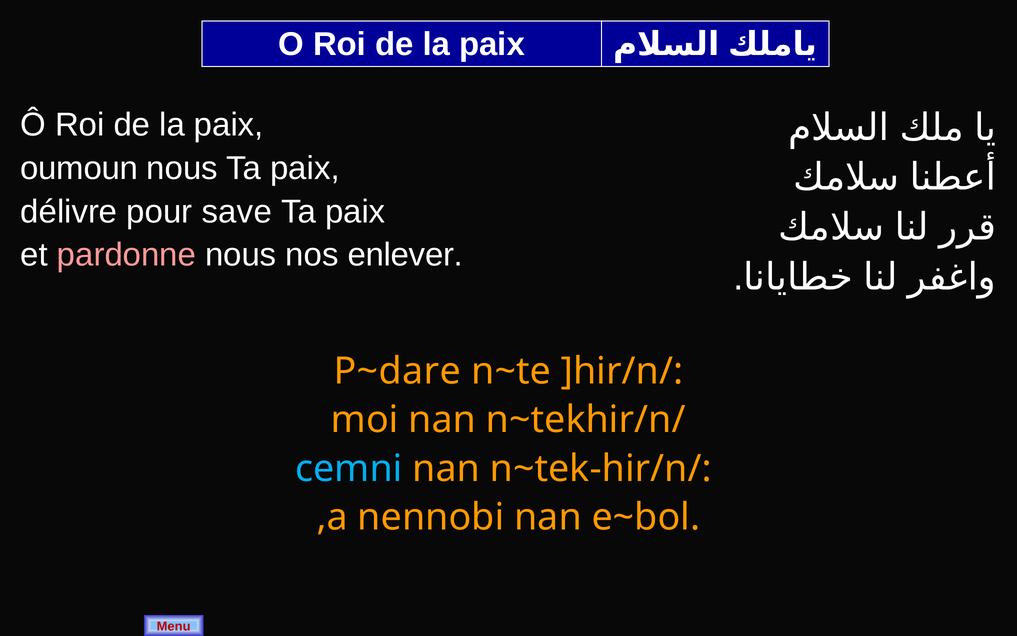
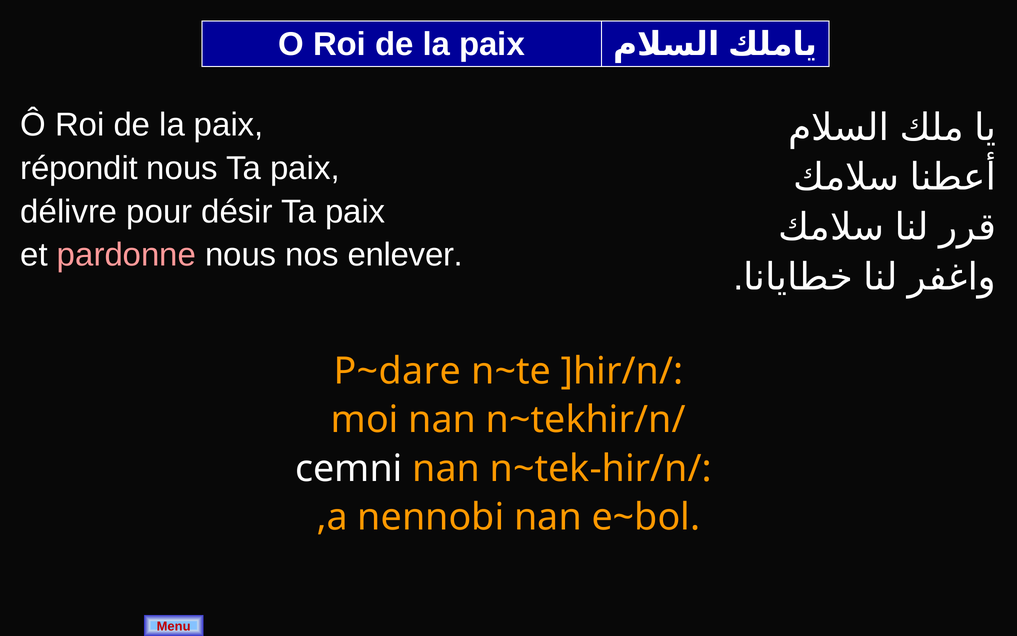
oumoun: oumoun -> répondit
save: save -> désir
cemni colour: light blue -> white
